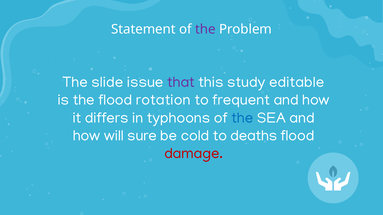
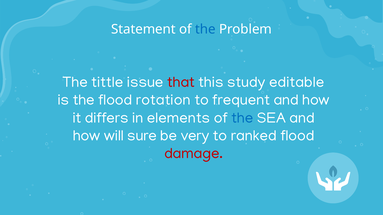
the at (205, 29) colour: purple -> blue
slide: slide -> tittle
that colour: purple -> red
typhoons: typhoons -> elements
cold: cold -> very
deaths: deaths -> ranked
